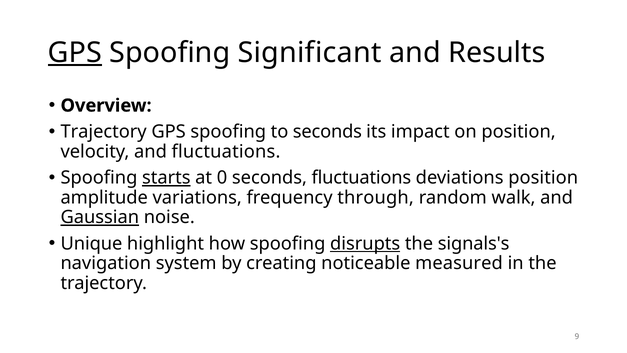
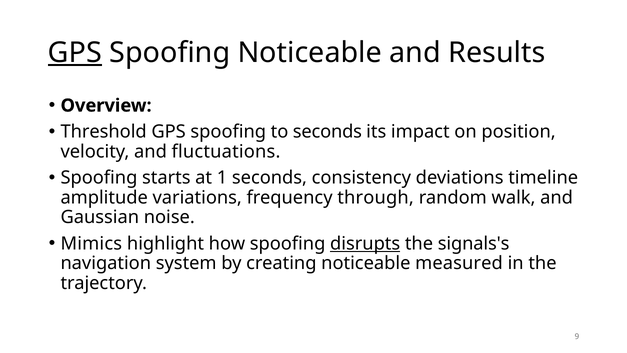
Spoofing Significant: Significant -> Noticeable
Trajectory at (104, 132): Trajectory -> Threshold
starts underline: present -> none
0: 0 -> 1
seconds fluctuations: fluctuations -> consistency
deviations position: position -> timeline
Gaussian underline: present -> none
Unique: Unique -> Mimics
